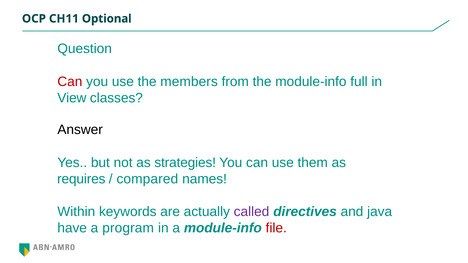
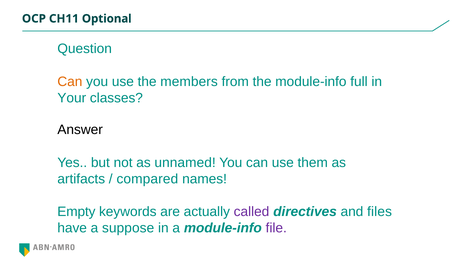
Can at (70, 82) colour: red -> orange
View: View -> Your
strategies: strategies -> unnamed
requires: requires -> artifacts
Within: Within -> Empty
java: java -> files
program: program -> suppose
file colour: red -> purple
